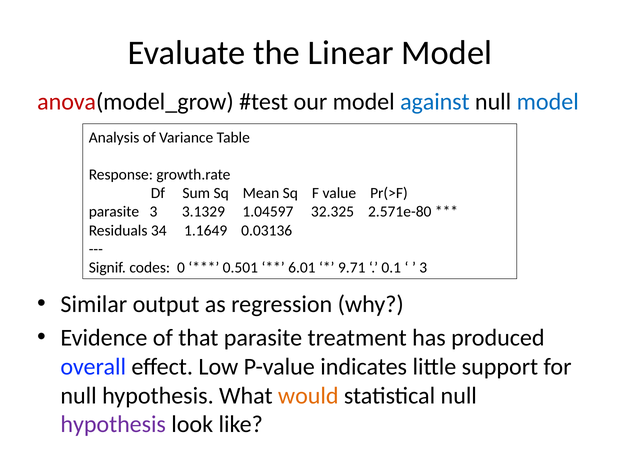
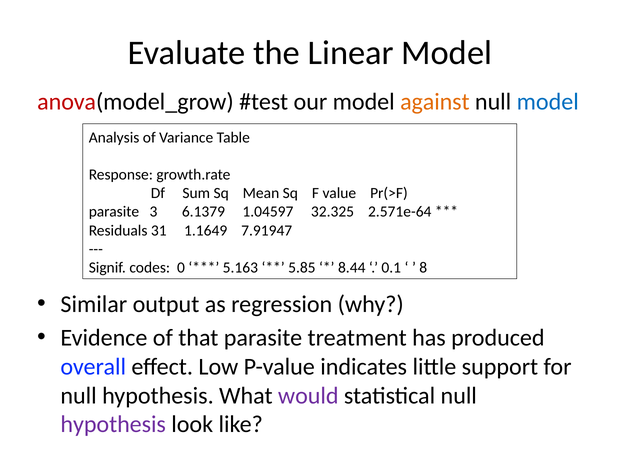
against colour: blue -> orange
3.1329: 3.1329 -> 6.1379
2.571e-80: 2.571e-80 -> 2.571e-64
34: 34 -> 31
0.03136: 0.03136 -> 7.91947
0.501: 0.501 -> 5.163
6.01: 6.01 -> 5.85
9.71: 9.71 -> 8.44
3 at (423, 268): 3 -> 8
would colour: orange -> purple
